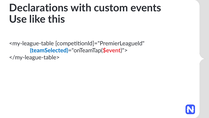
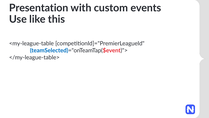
Declarations: Declarations -> Presentation
